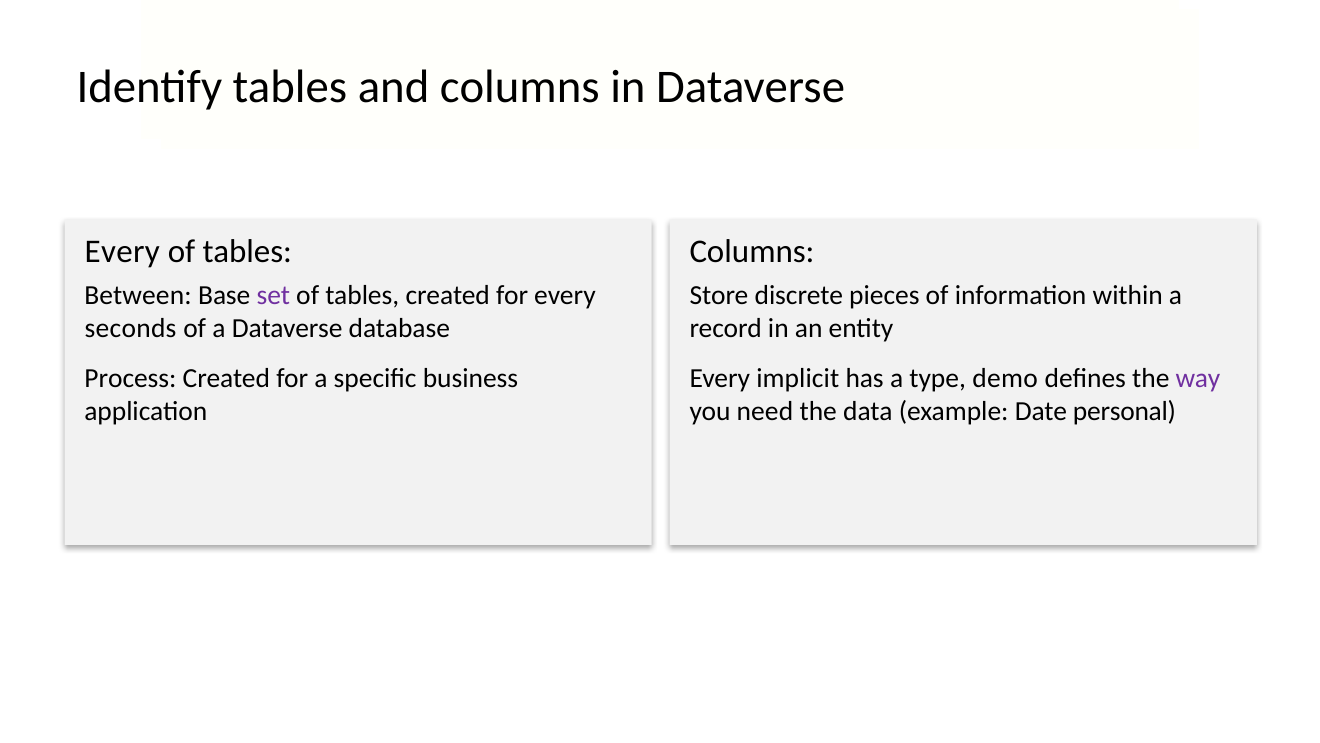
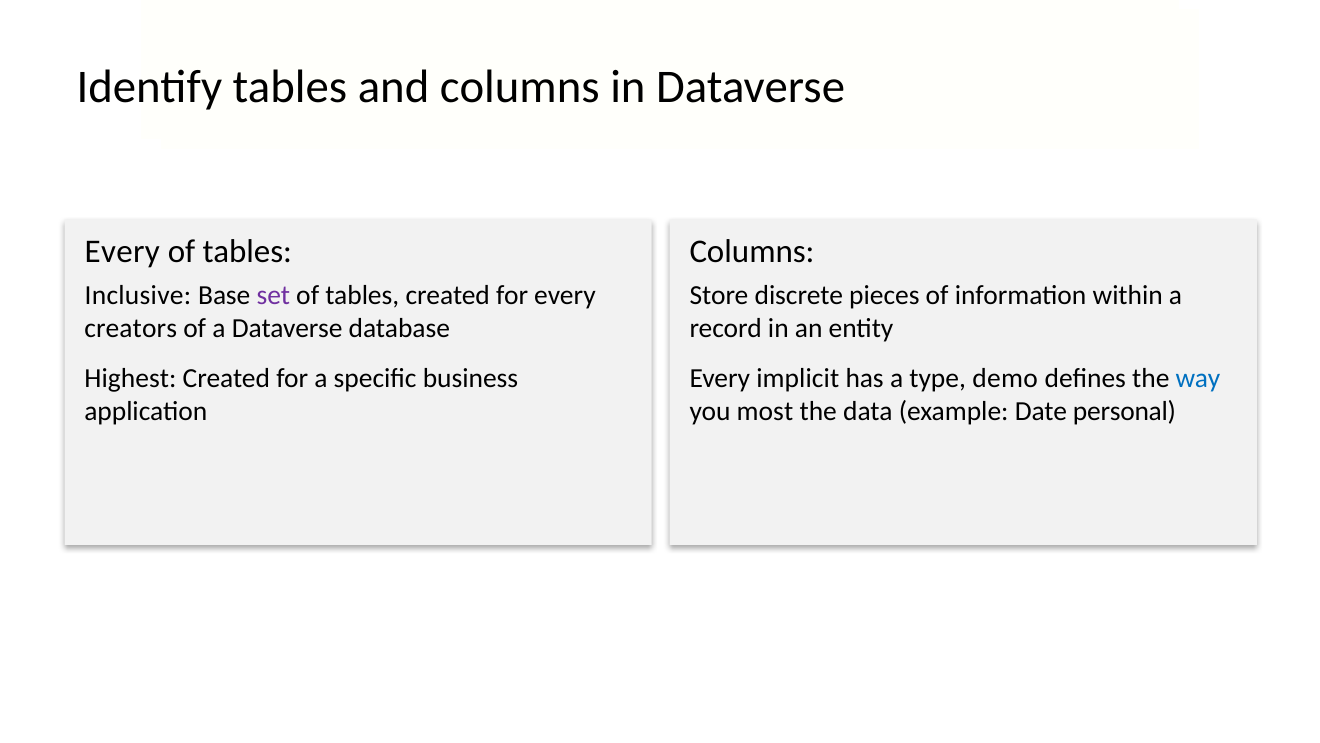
Between: Between -> Inclusive
seconds: seconds -> creators
Process: Process -> Highest
way colour: purple -> blue
need: need -> most
